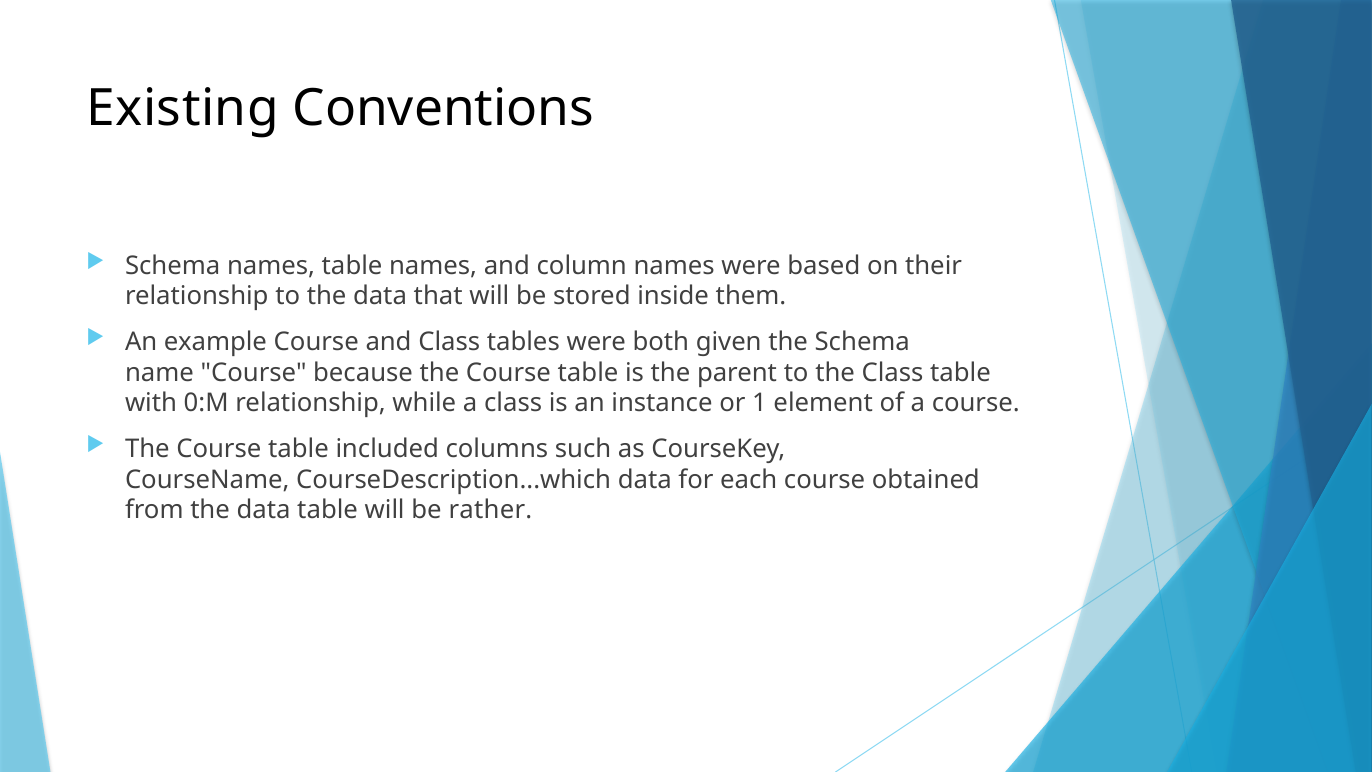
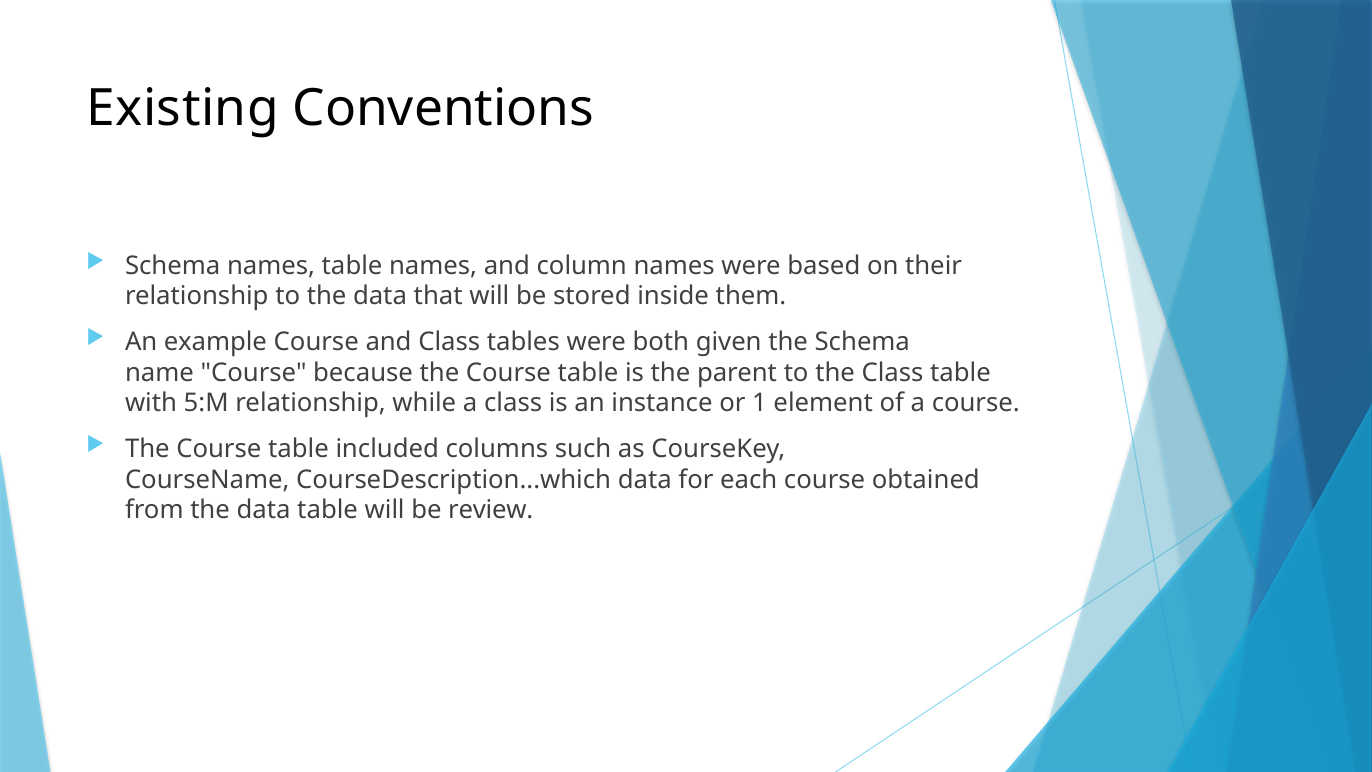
0:M: 0:M -> 5:M
rather: rather -> review
